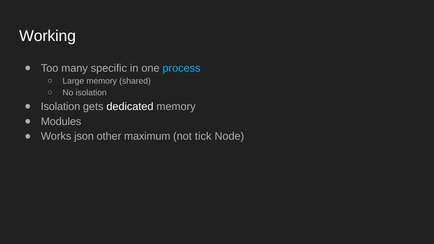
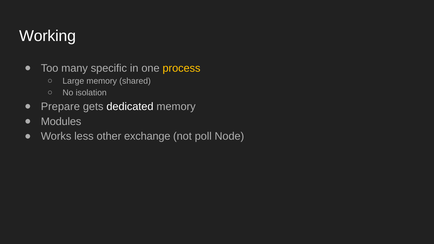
process colour: light blue -> yellow
Isolation at (60, 107): Isolation -> Prepare
json: json -> less
maximum: maximum -> exchange
tick: tick -> poll
